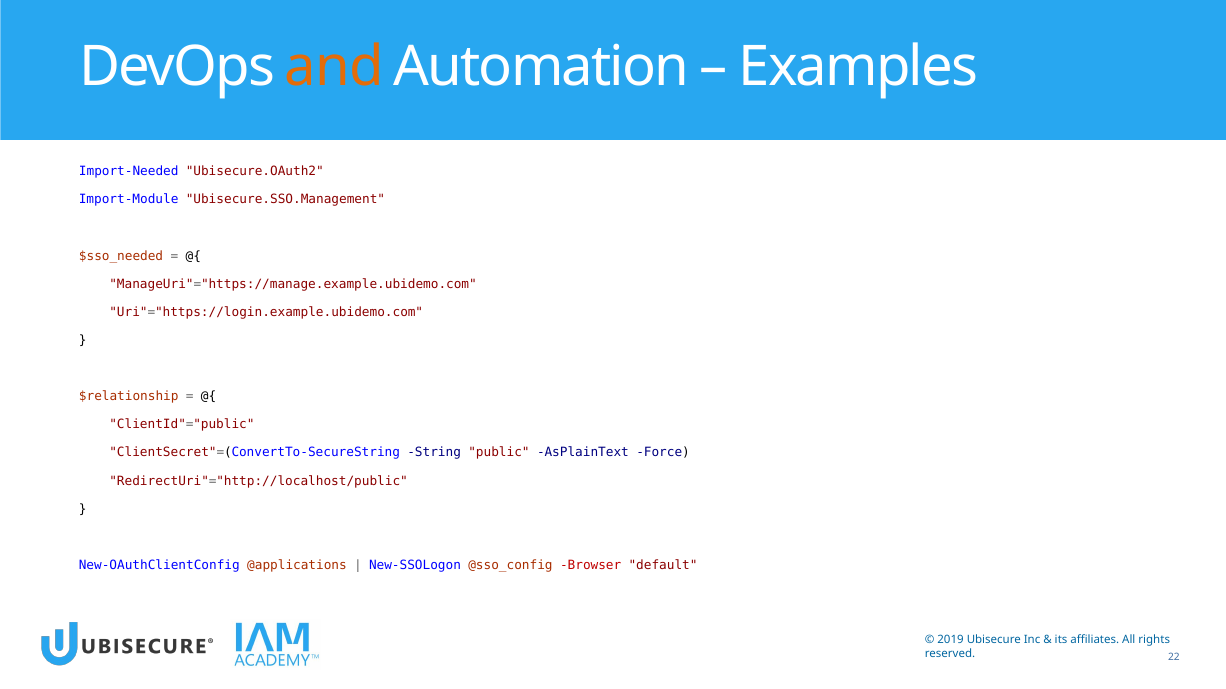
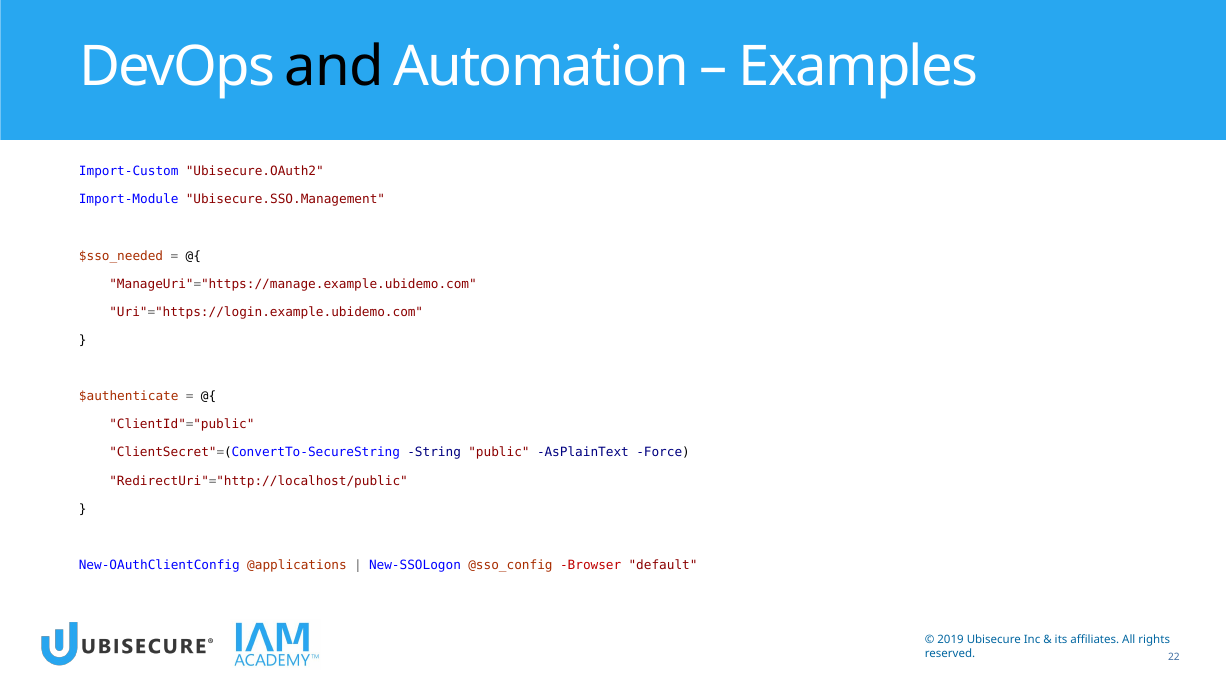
and colour: orange -> black
Import-Needed: Import-Needed -> Import-Custom
$relationship: $relationship -> $authenticate
